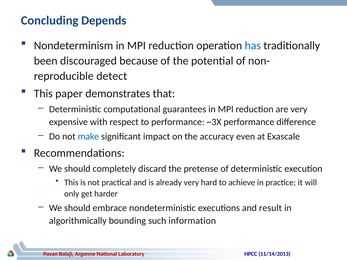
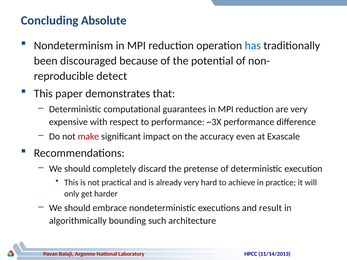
Depends: Depends -> Absolute
make colour: blue -> red
information: information -> architecture
